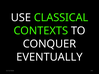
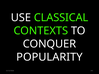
EVENTUALLY: EVENTUALLY -> POPULARITY
